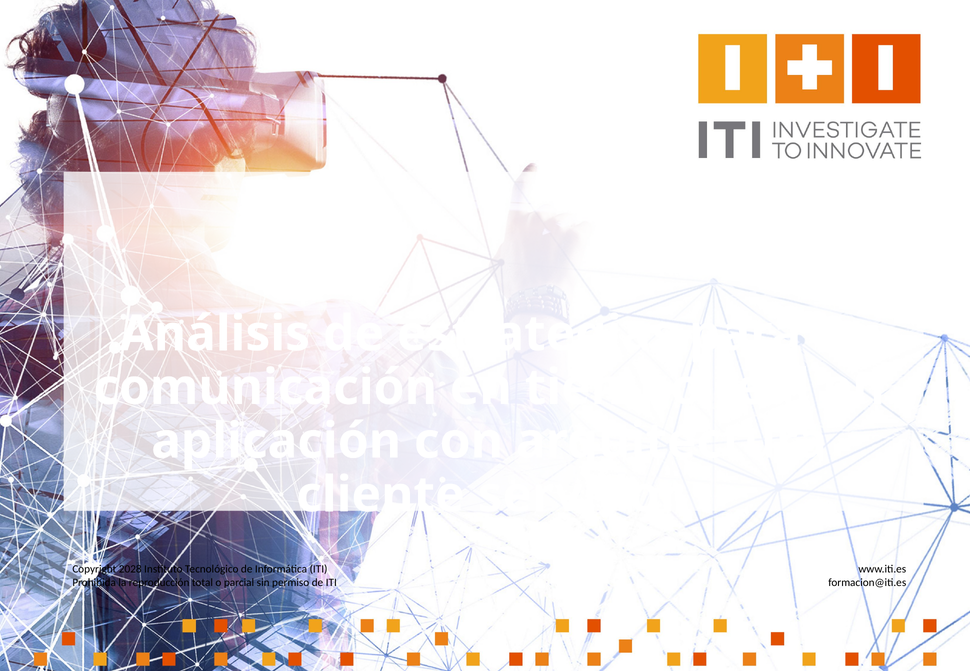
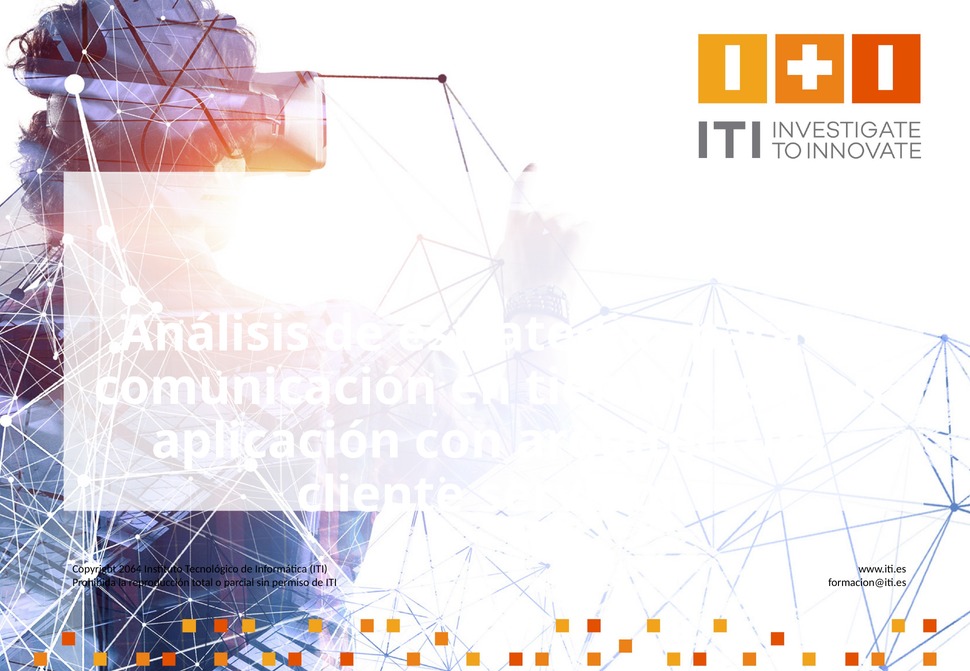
2028: 2028 -> 2064
